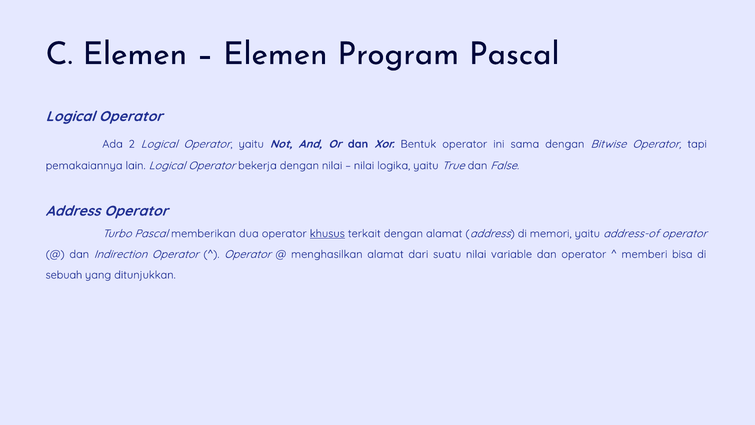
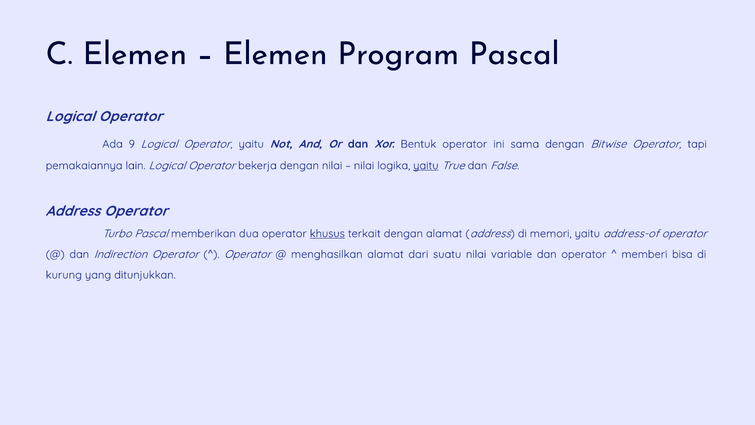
2: 2 -> 9
yaitu at (426, 165) underline: none -> present
sebuah: sebuah -> kurung
